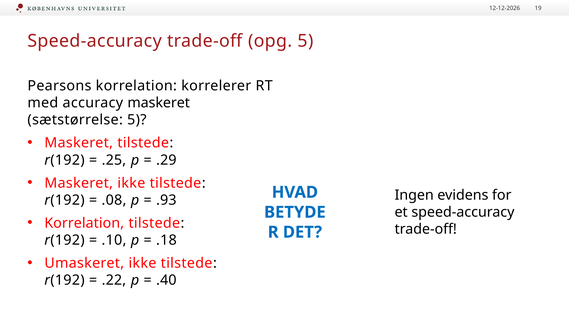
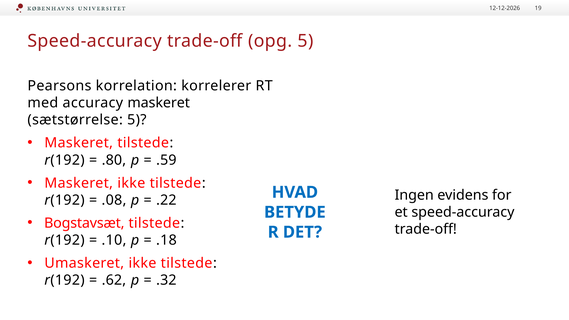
.25: .25 -> .80
.29: .29 -> .59
.93: .93 -> .22
Korrelation at (84, 223): Korrelation -> Bogstavsæt
.22: .22 -> .62
.40: .40 -> .32
